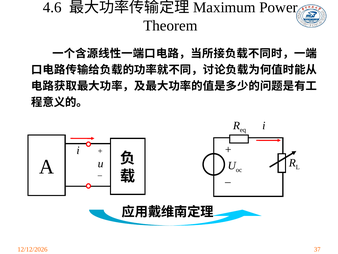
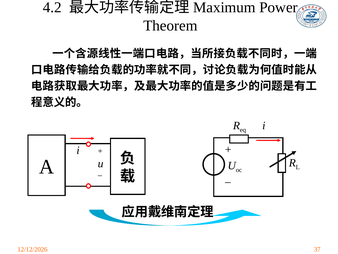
4.6: 4.6 -> 4.2
